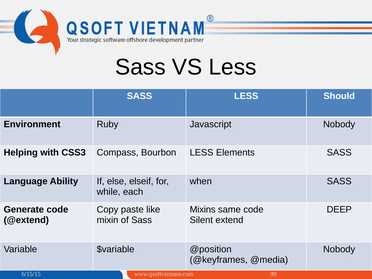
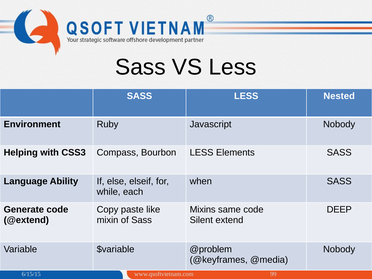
Should: Should -> Nested
@position: @position -> @problem
